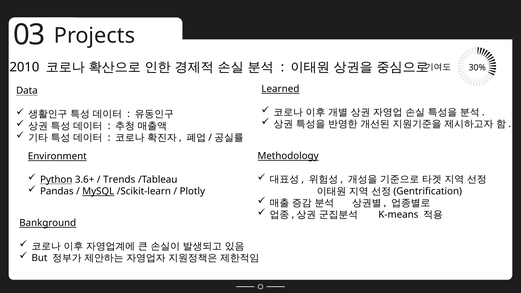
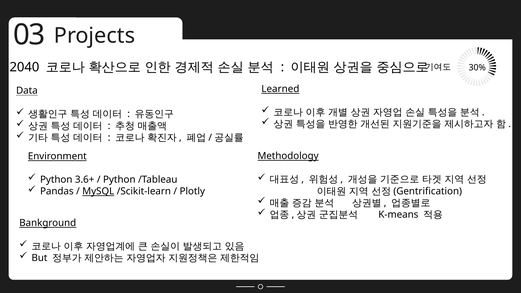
2010: 2010 -> 2040
Python at (56, 180) underline: present -> none
Trends at (119, 180): Trends -> Python
